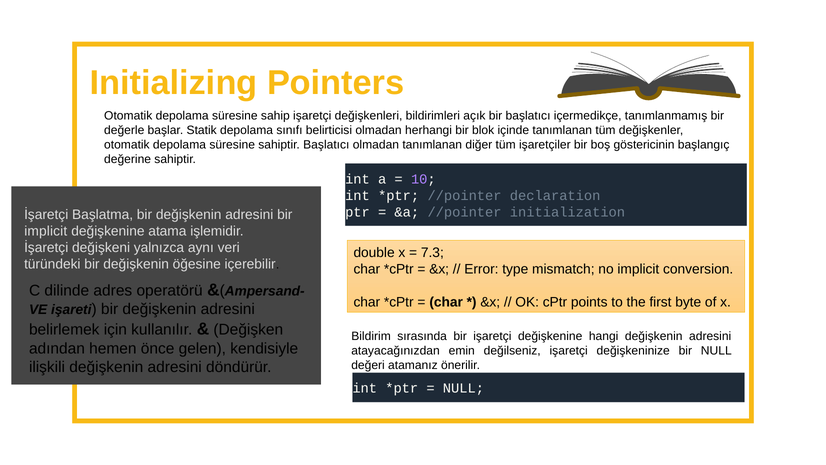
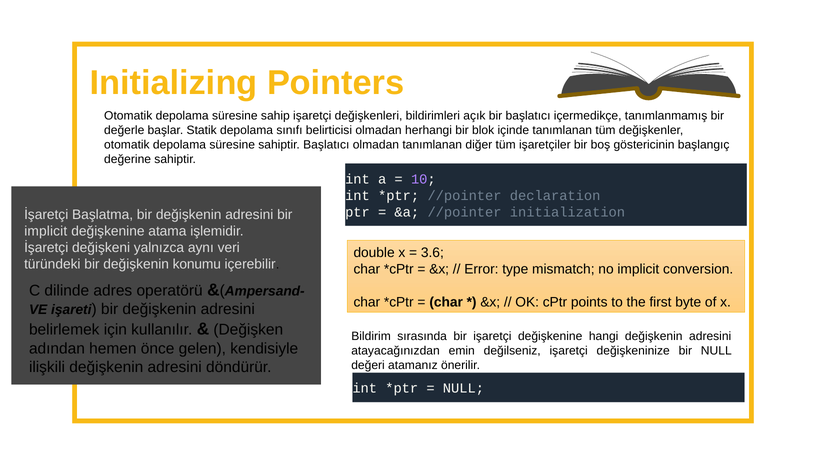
7.3: 7.3 -> 3.6
öğesine: öğesine -> konumu
